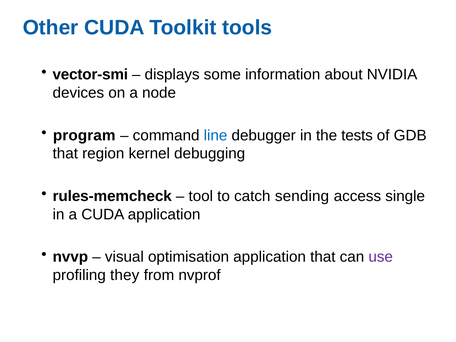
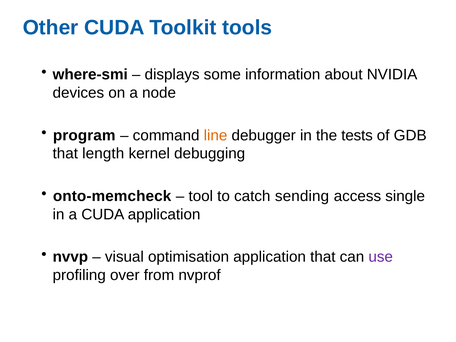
vector-smi: vector-smi -> where-smi
line colour: blue -> orange
region: region -> length
rules-memcheck: rules-memcheck -> onto-memcheck
they: they -> over
